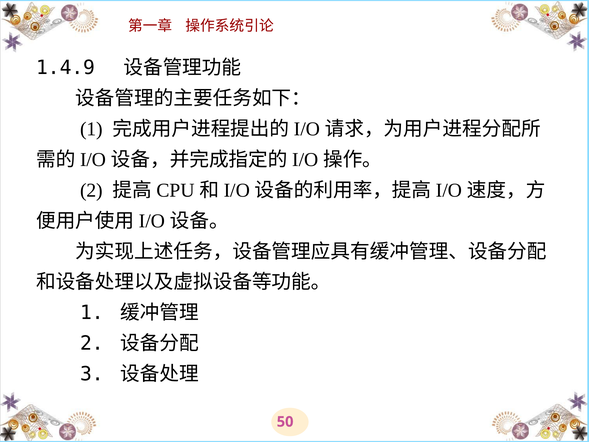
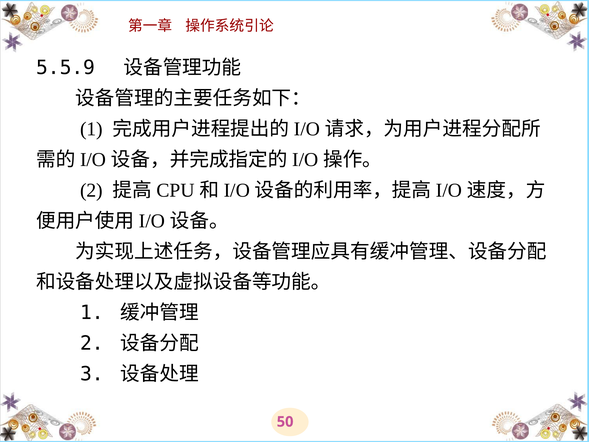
1.4.9: 1.4.9 -> 5.5.9
